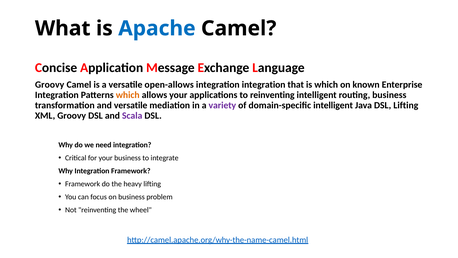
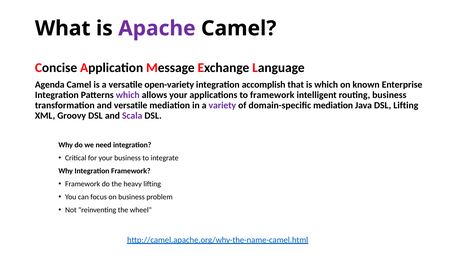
Apache colour: blue -> purple
Groovy at (50, 85): Groovy -> Agenda
open-allows: open-allows -> open-variety
integration integration: integration -> accomplish
which at (128, 95) colour: orange -> purple
to reinventing: reinventing -> framework
domain-specific intelligent: intelligent -> mediation
